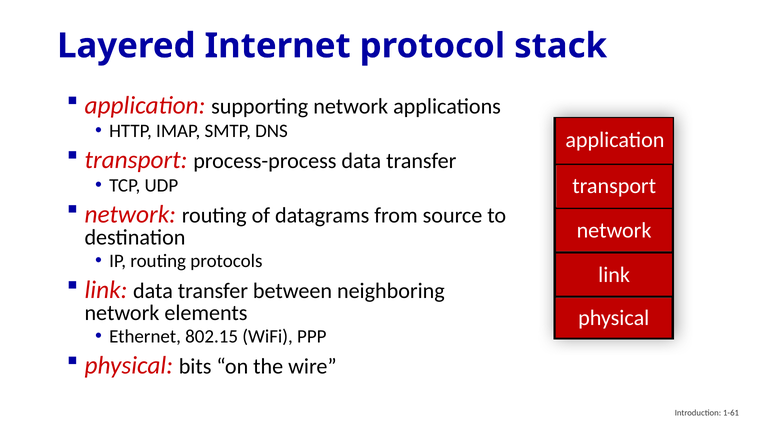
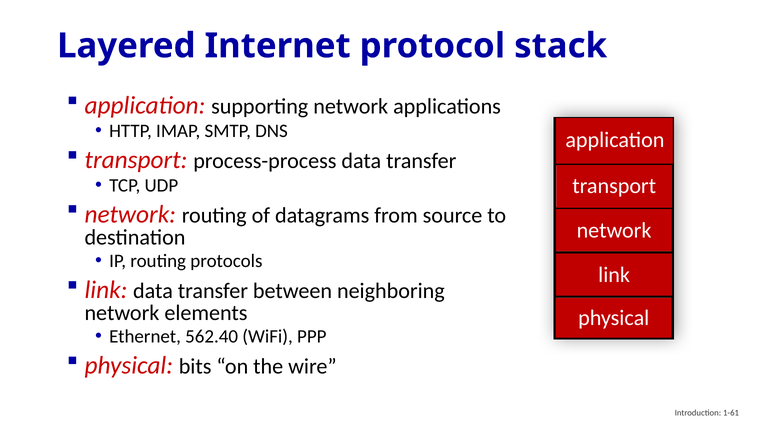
802.15: 802.15 -> 562.40
